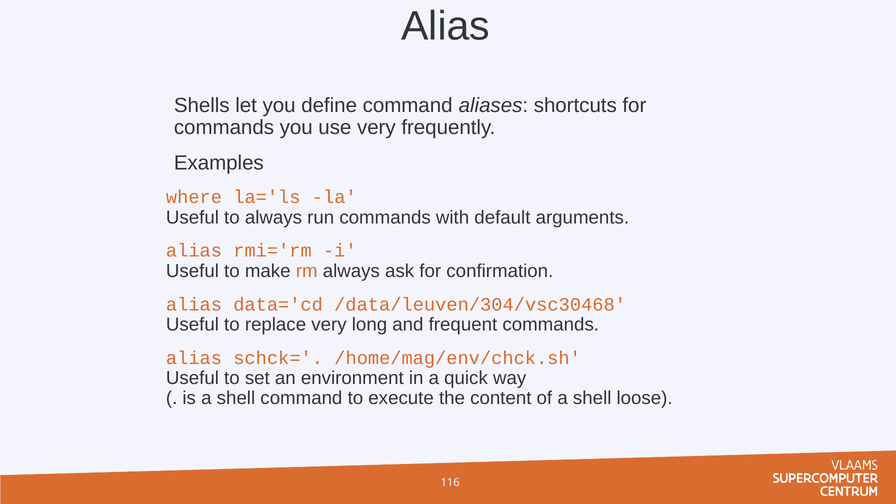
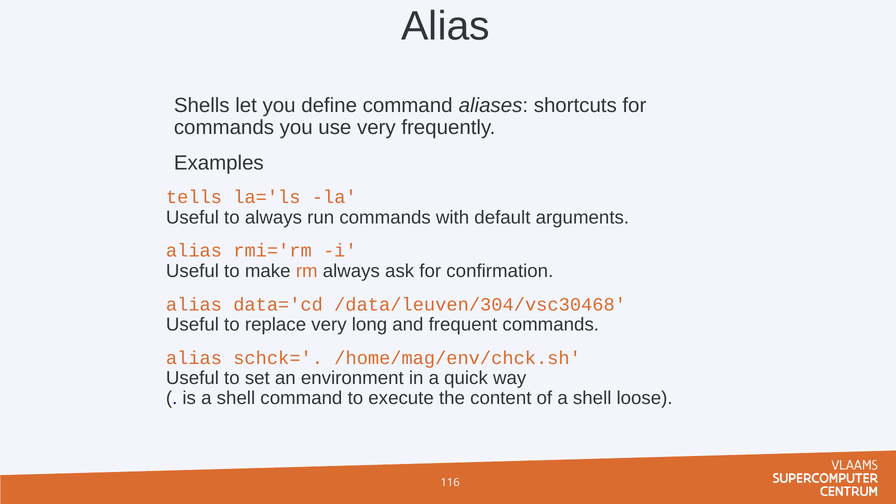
where: where -> tells
